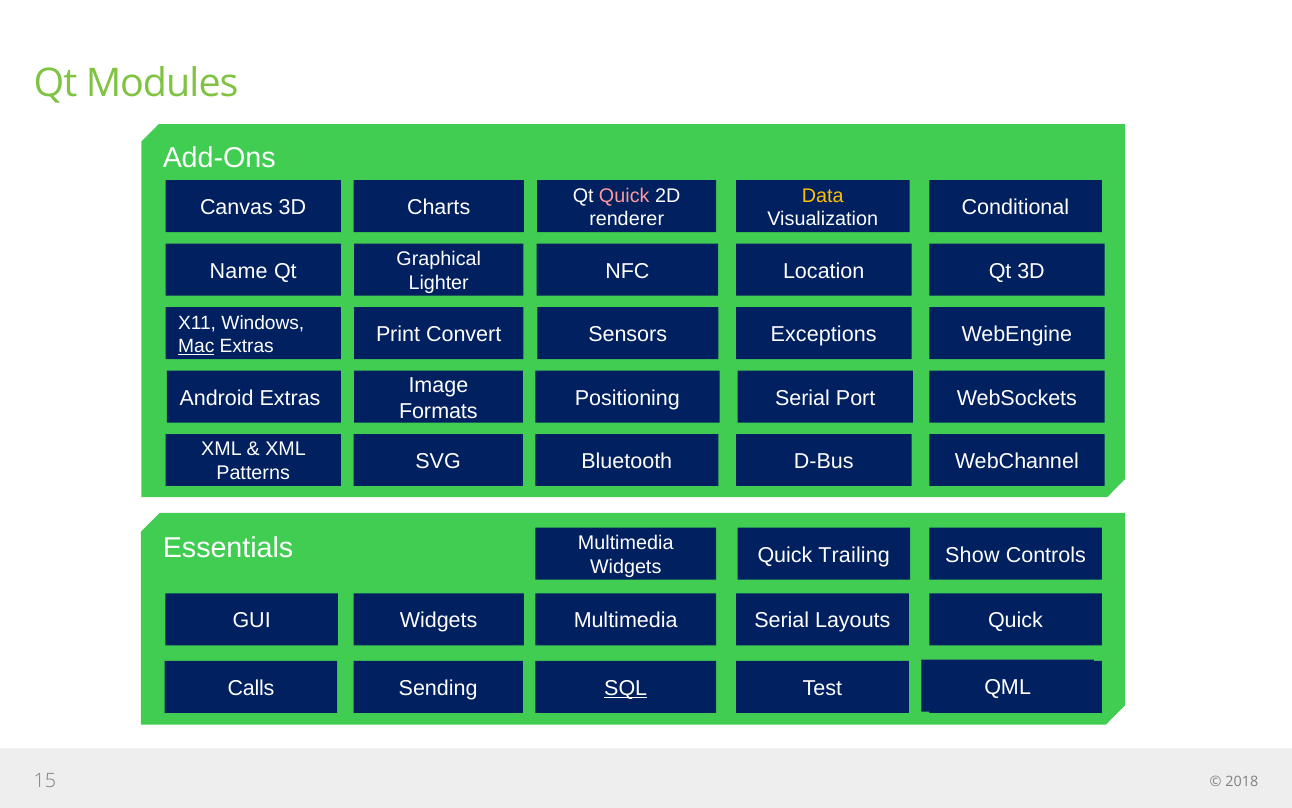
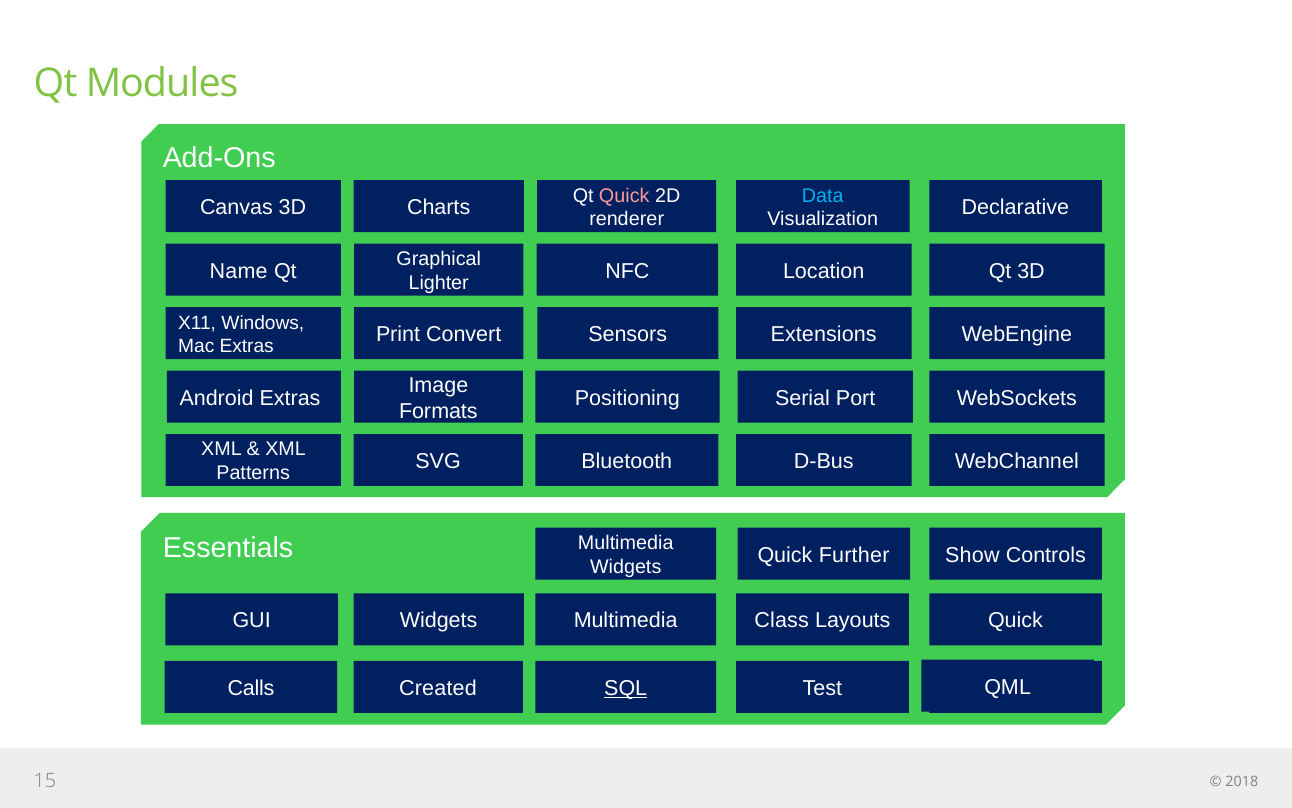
Data colour: yellow -> light blue
Conditional: Conditional -> Declarative
Exceptions: Exceptions -> Extensions
Mac underline: present -> none
Trailing: Trailing -> Further
Serial at (782, 620): Serial -> Class
Sending: Sending -> Created
